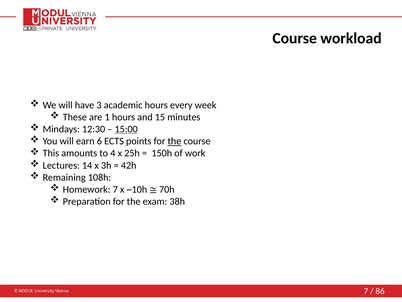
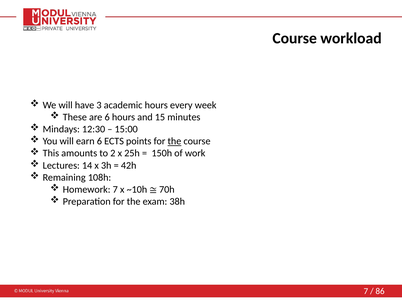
are 1: 1 -> 6
15:00 underline: present -> none
4: 4 -> 2
